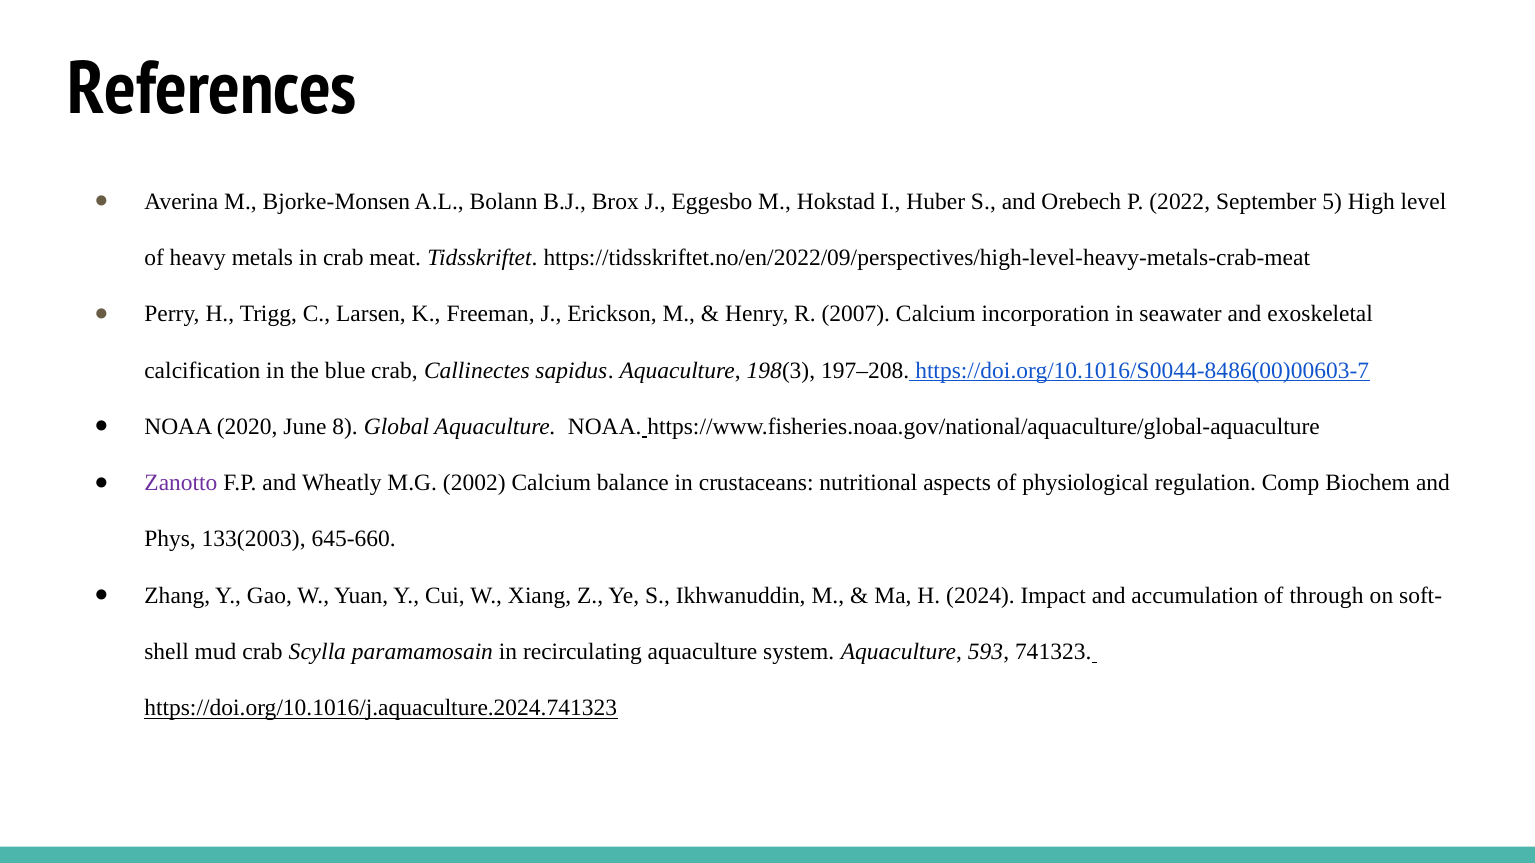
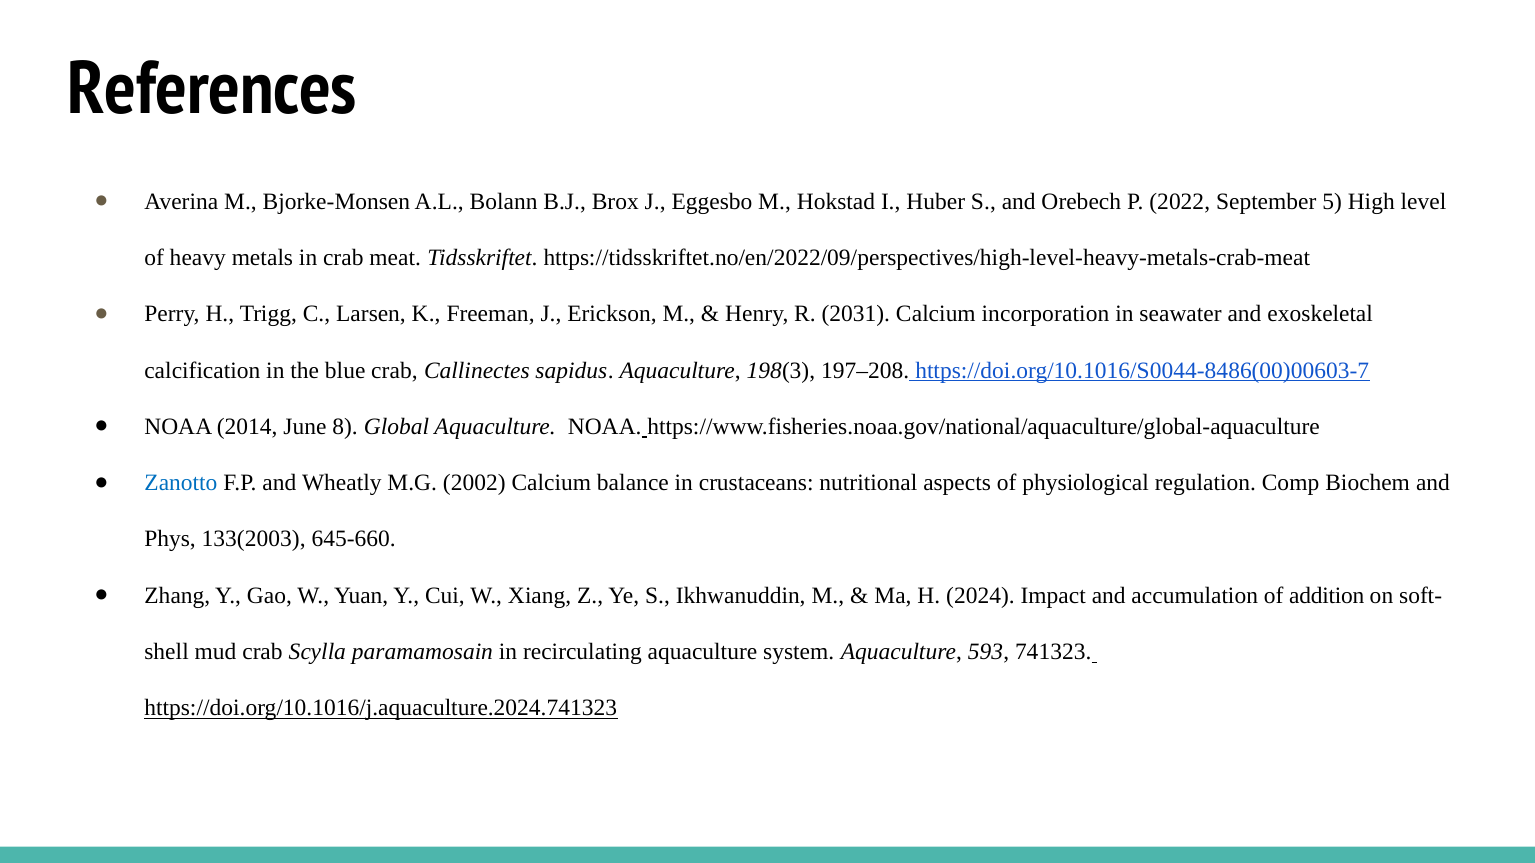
2007: 2007 -> 2031
2020: 2020 -> 2014
Zanotto colour: purple -> blue
through: through -> addition
